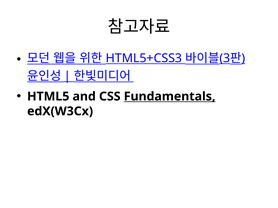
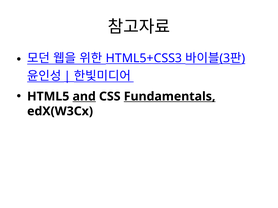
and underline: none -> present
